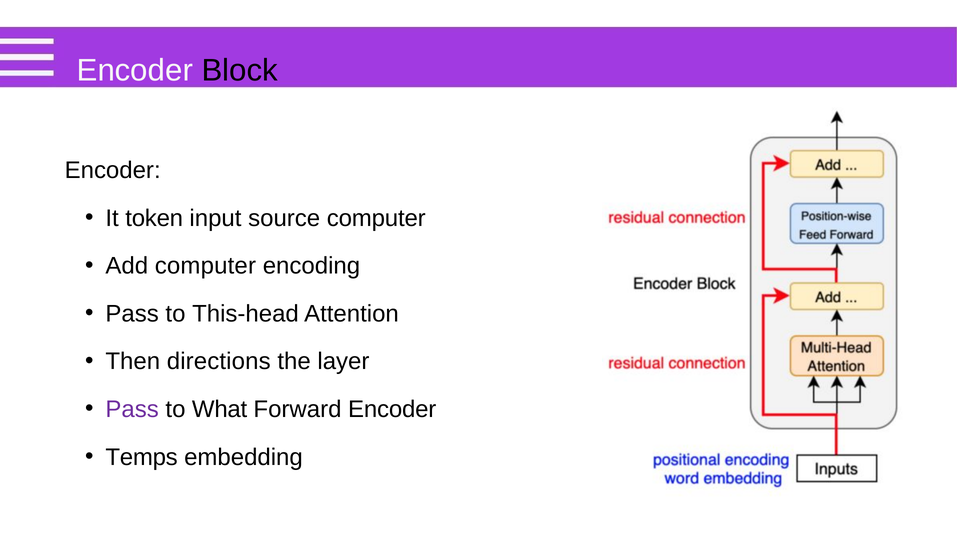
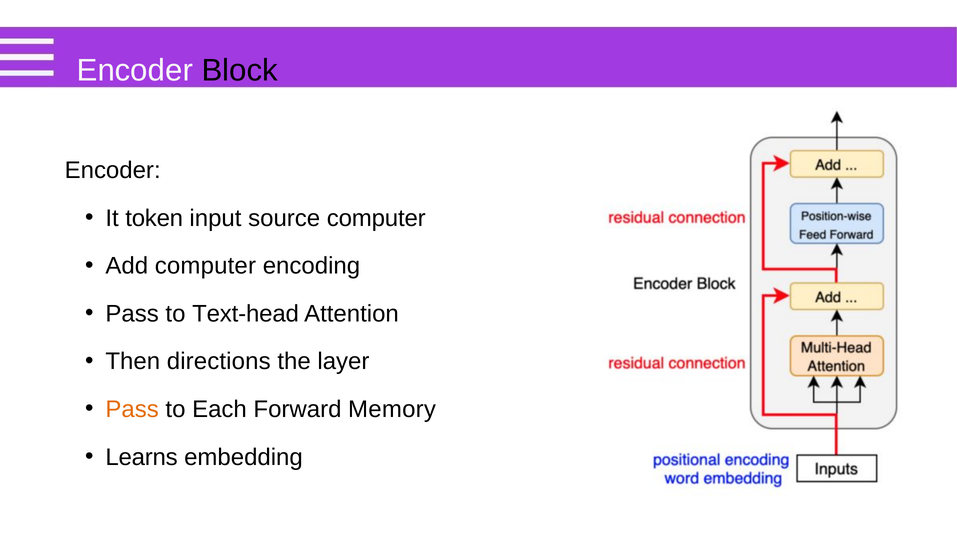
This-head: This-head -> Text-head
Pass at (132, 410) colour: purple -> orange
What: What -> Each
Forward Encoder: Encoder -> Memory
Temps: Temps -> Learns
